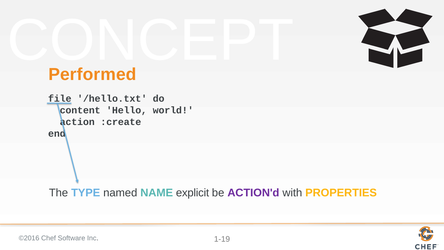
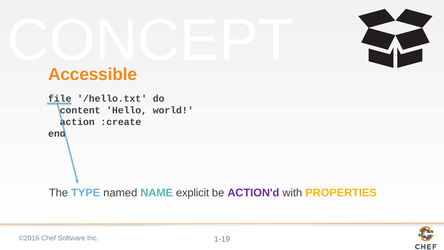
Performed: Performed -> Accessible
